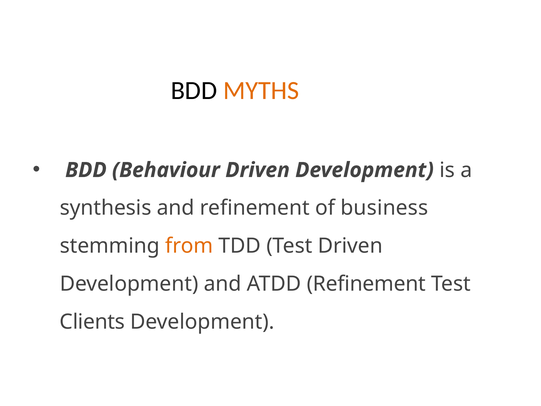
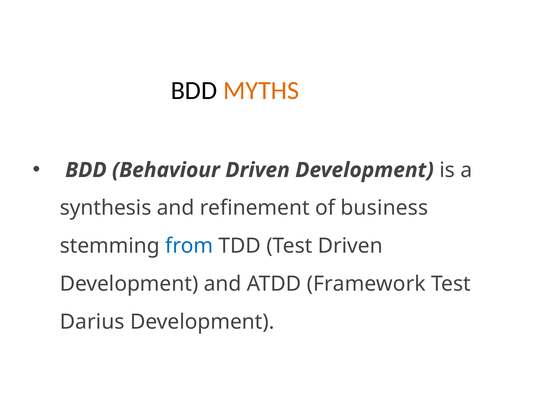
from colour: orange -> blue
ATDD Refinement: Refinement -> Framework
Clients: Clients -> Darius
